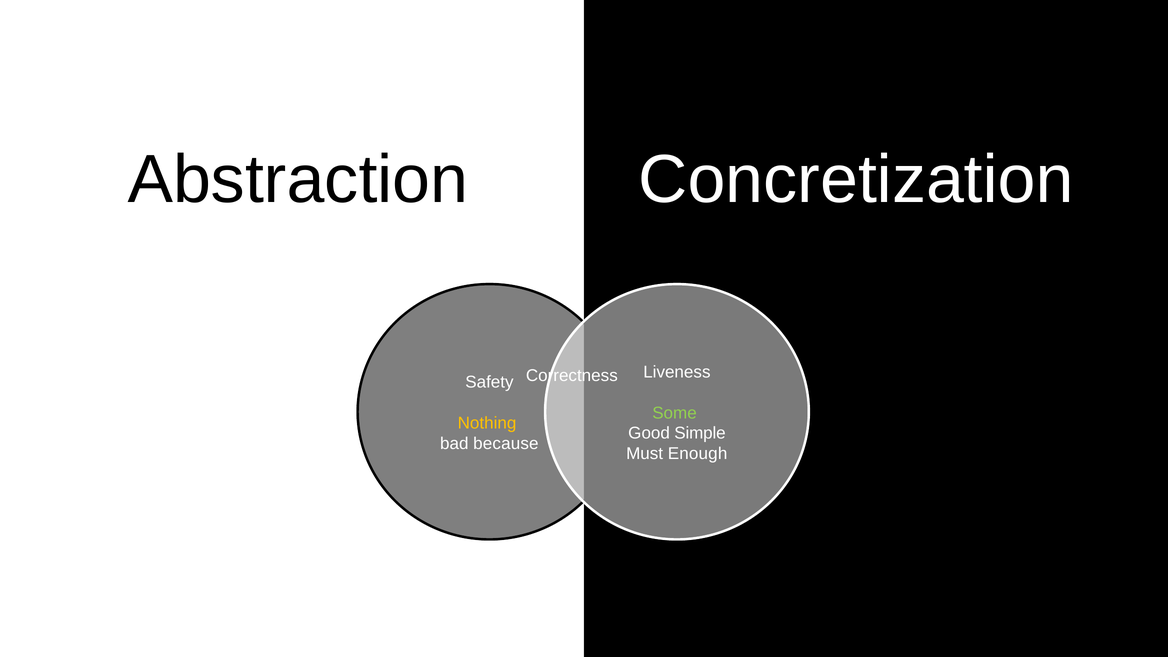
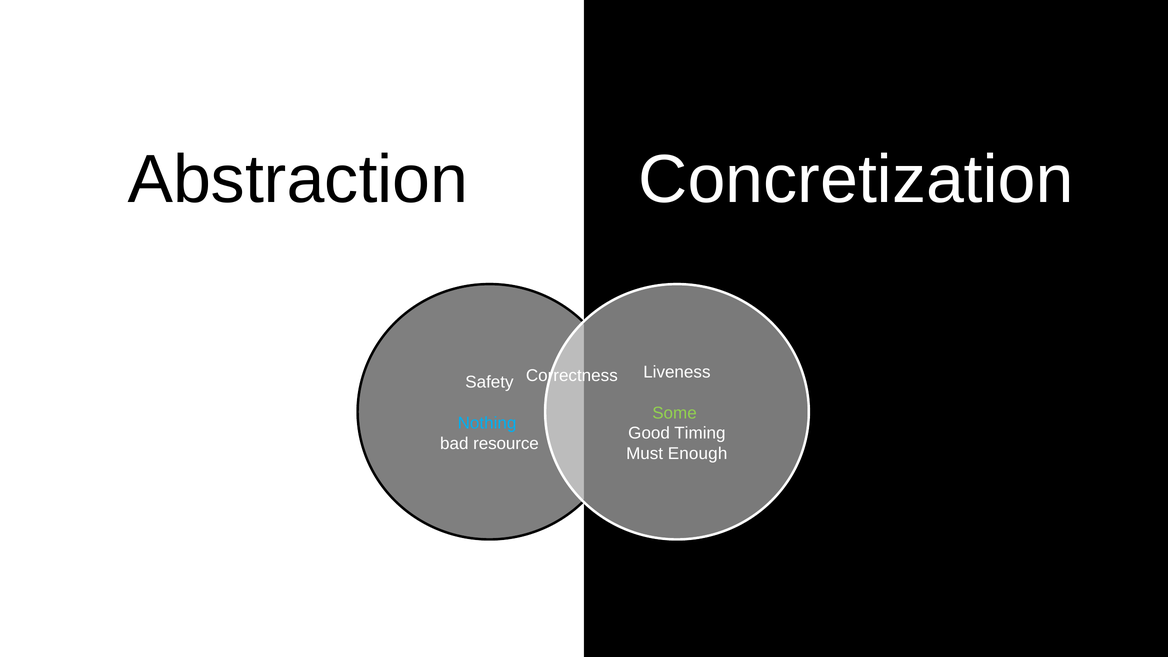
Nothing colour: yellow -> light blue
Good Simple: Simple -> Timing
bad because: because -> resource
